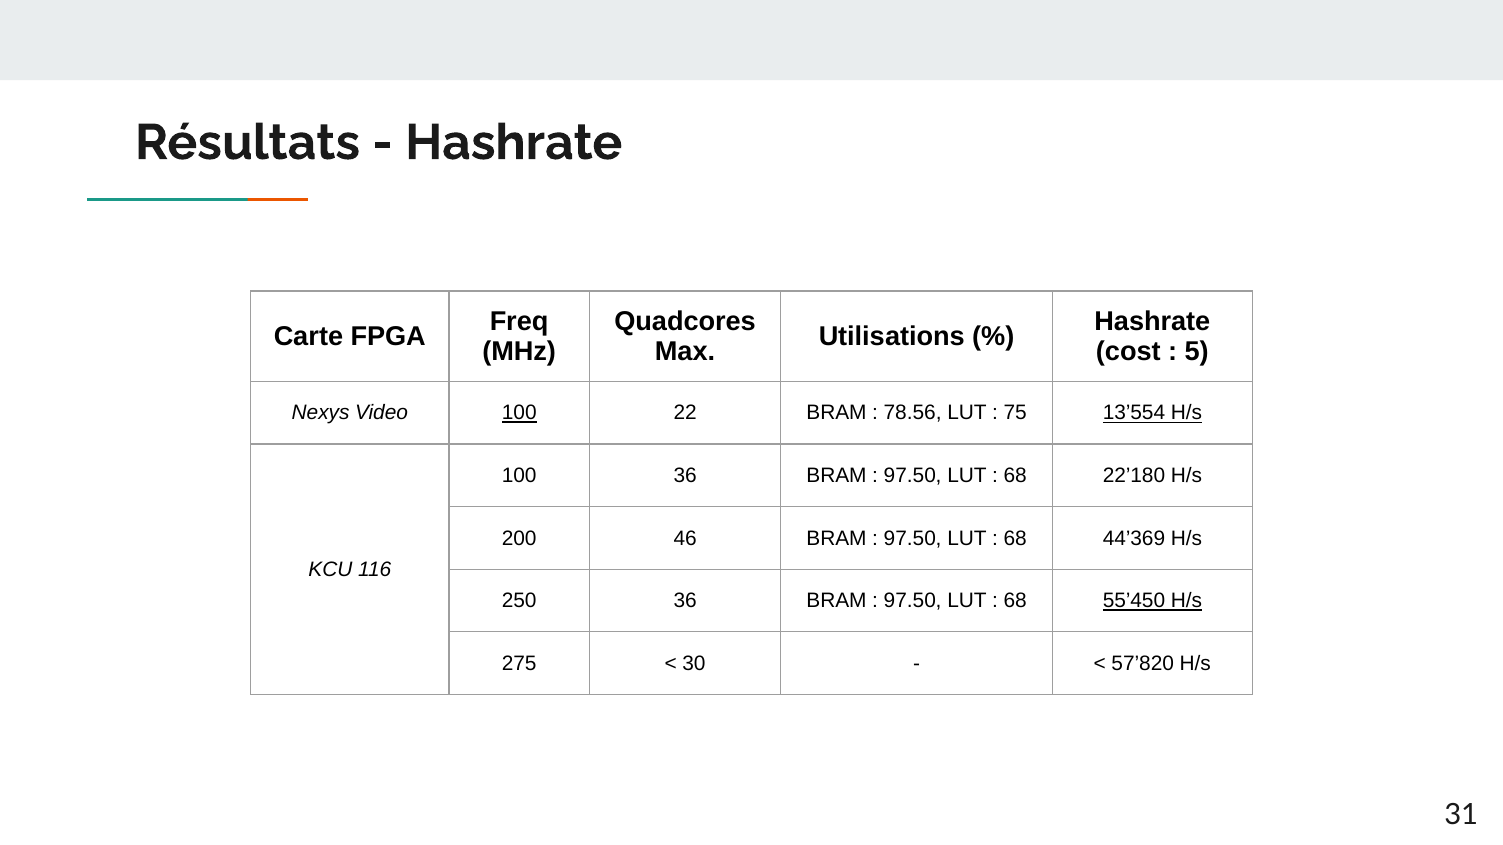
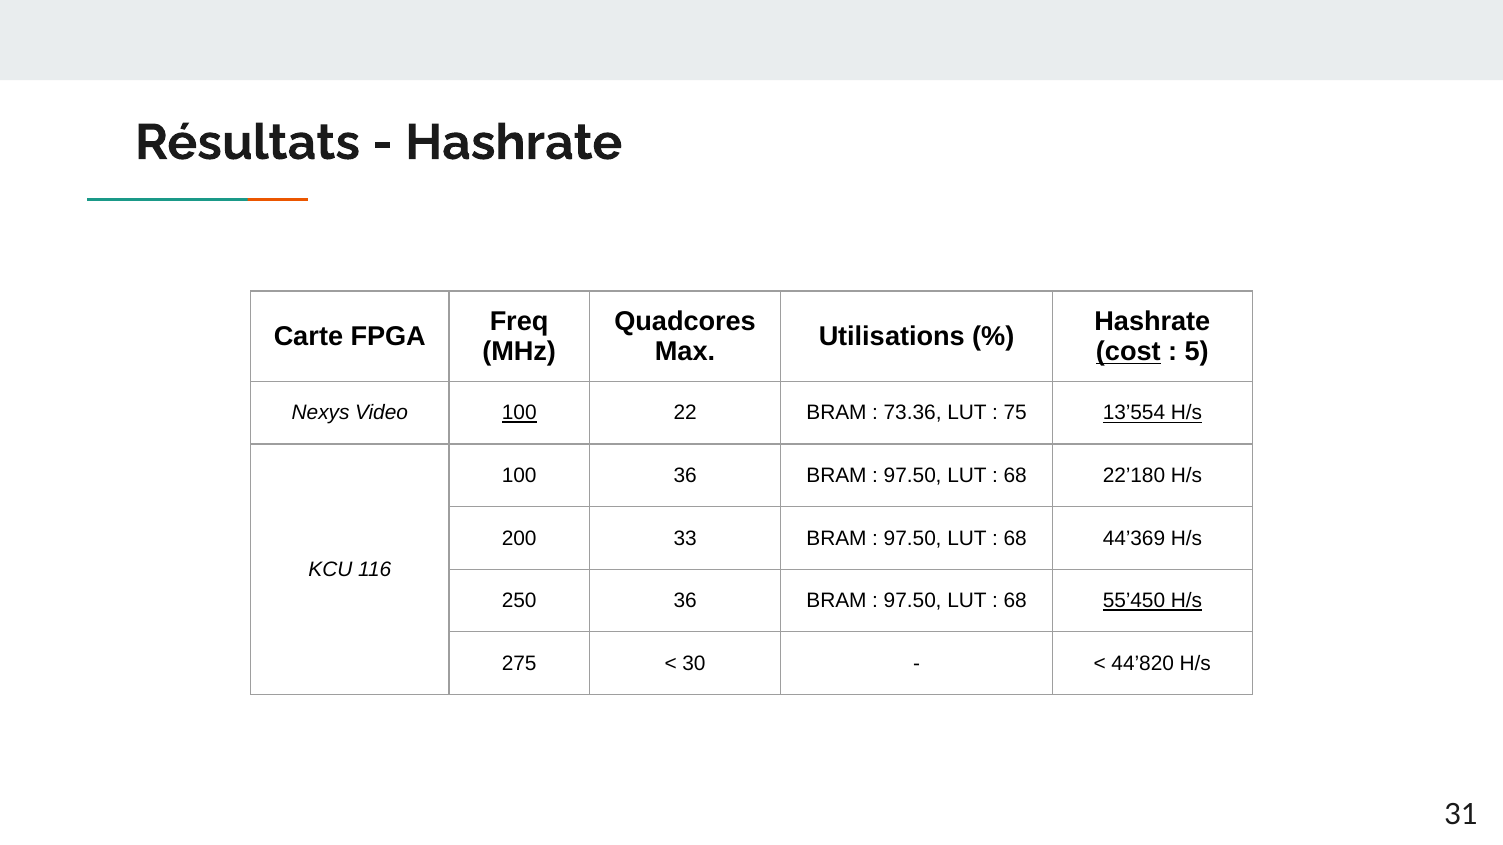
cost underline: none -> present
78.56: 78.56 -> 73.36
46: 46 -> 33
57’820: 57’820 -> 44’820
